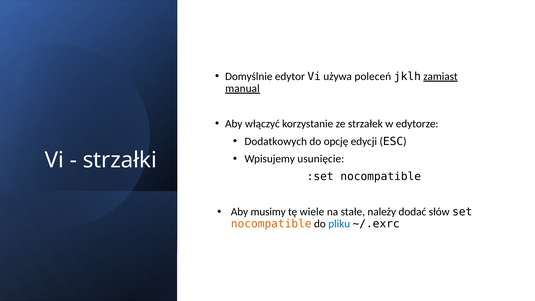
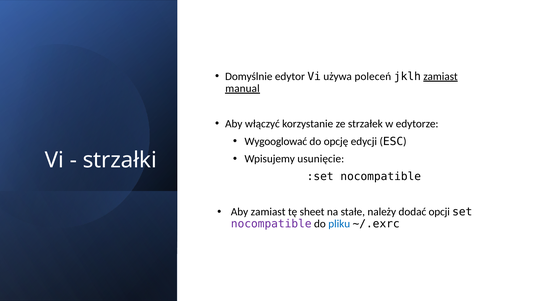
Dodatkowych: Dodatkowych -> Wygooglować
Aby musimy: musimy -> zamiast
wiele: wiele -> sheet
słów: słów -> opcji
nocompatible at (271, 224) colour: orange -> purple
